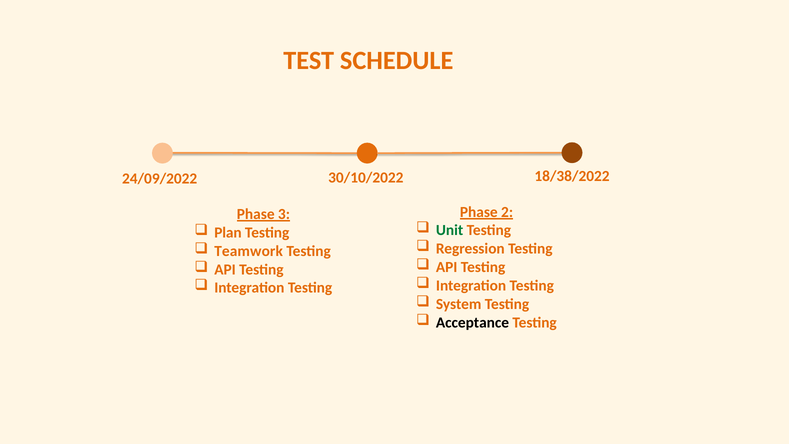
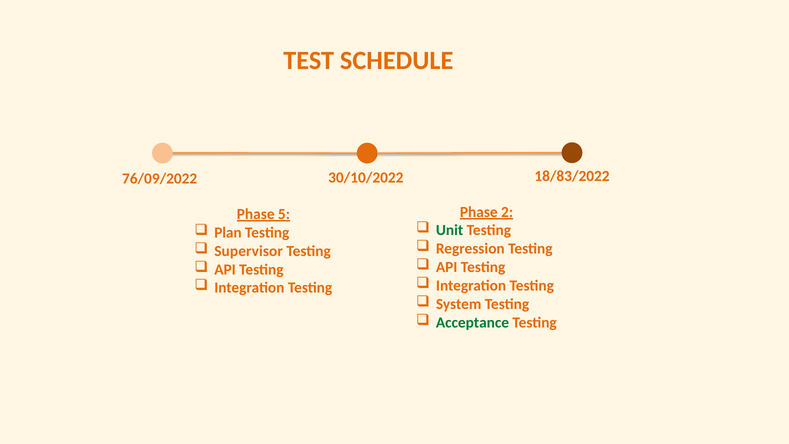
24/09/2022: 24/09/2022 -> 76/09/2022
18/38/2022: 18/38/2022 -> 18/83/2022
3: 3 -> 5
Teamwork: Teamwork -> Supervisor
Acceptance colour: black -> green
